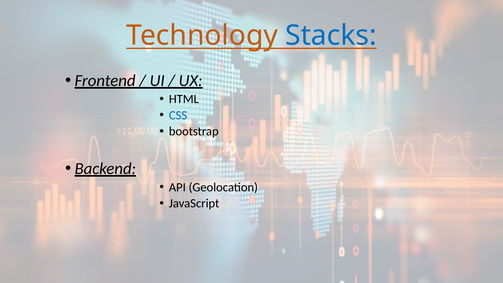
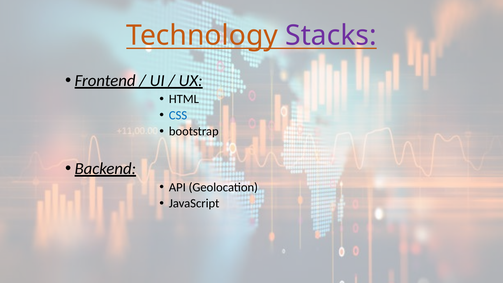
Stacks colour: blue -> purple
